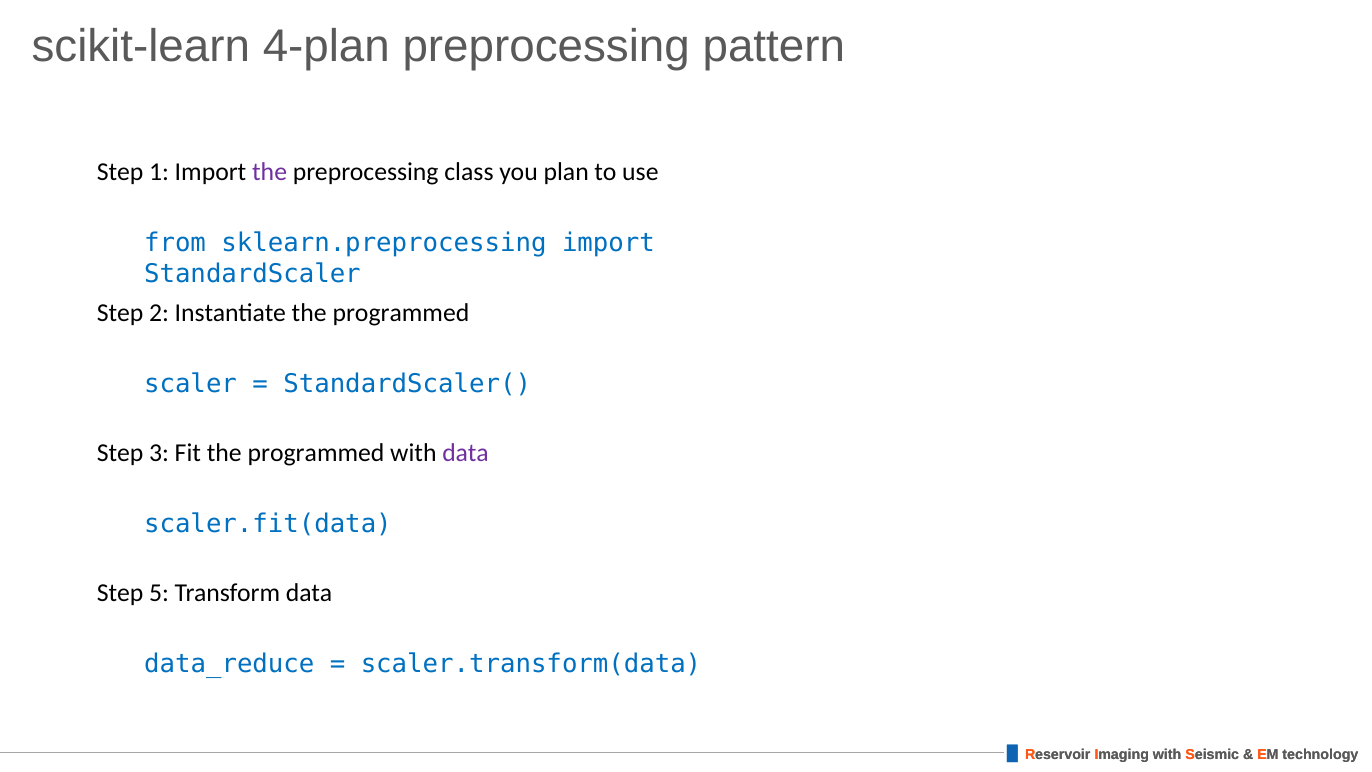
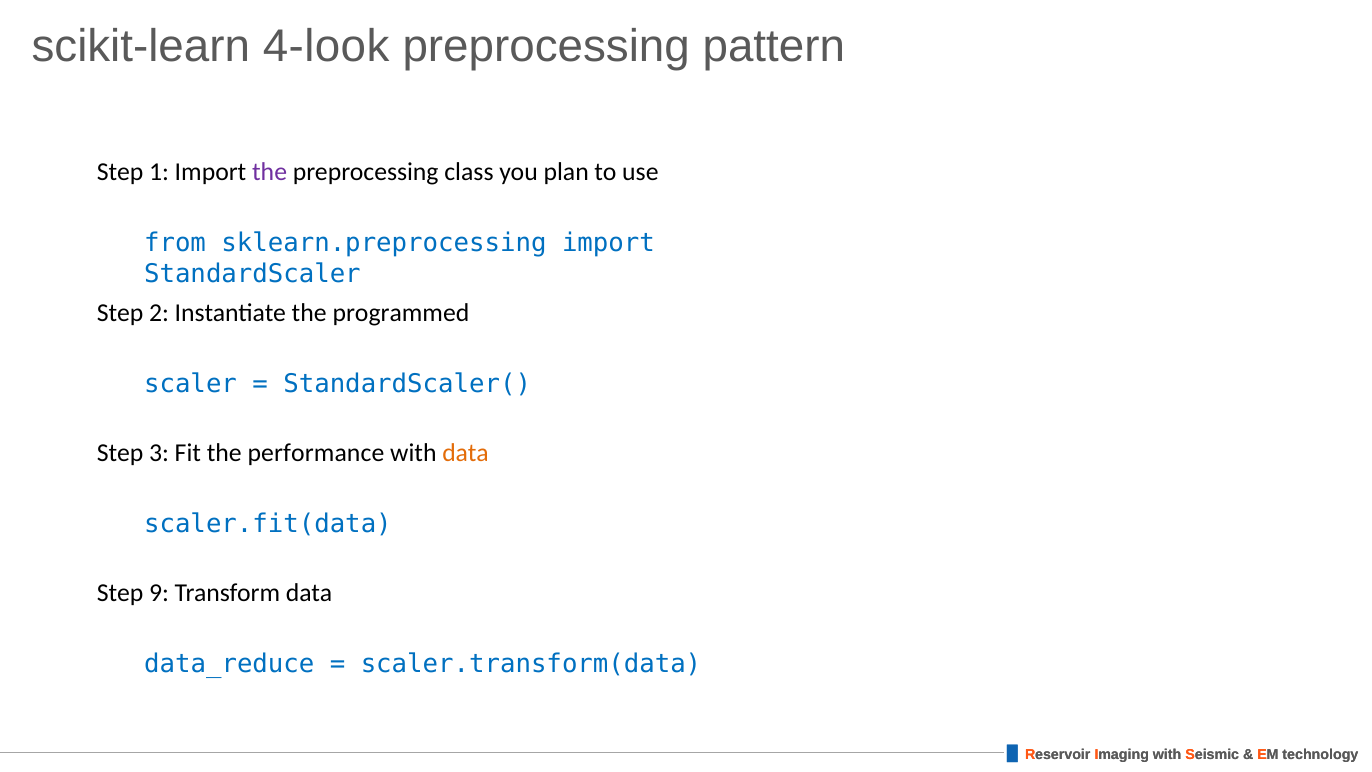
4-plan: 4-plan -> 4-look
Fit the programmed: programmed -> performance
data at (465, 453) colour: purple -> orange
5: 5 -> 9
